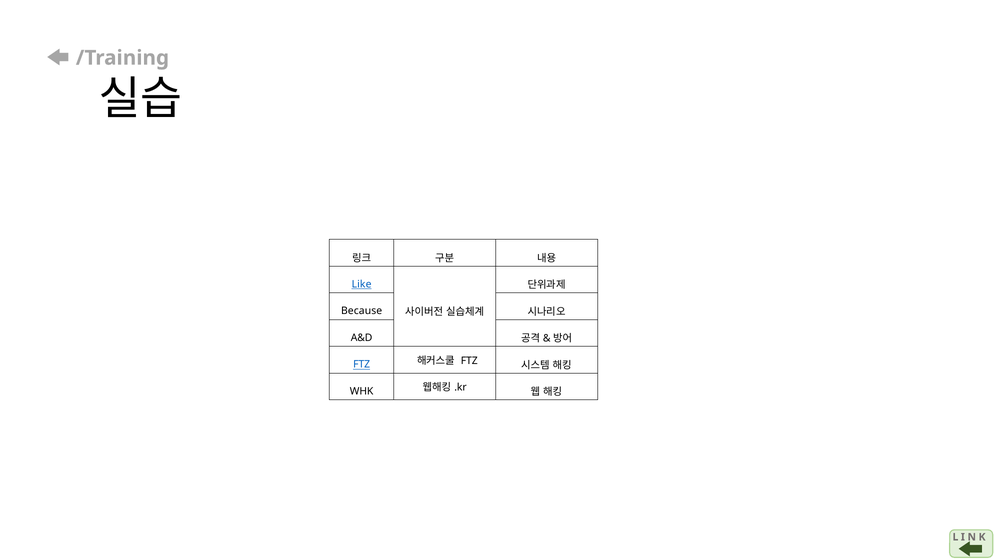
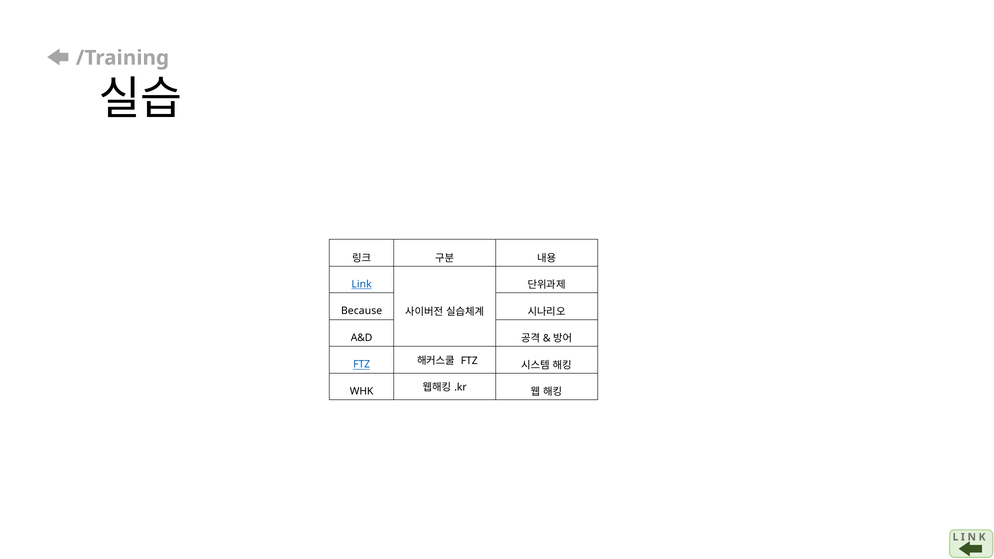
Like: Like -> Link
